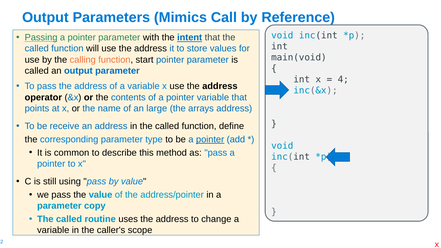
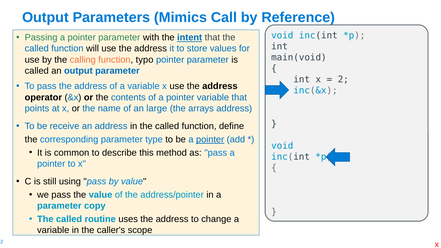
Passing underline: present -> none
start: start -> typo
4: 4 -> 2
